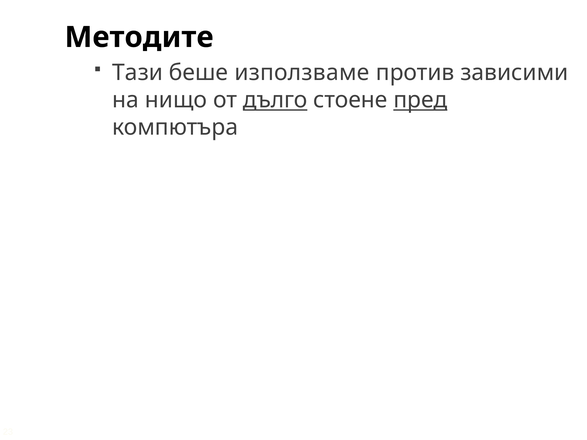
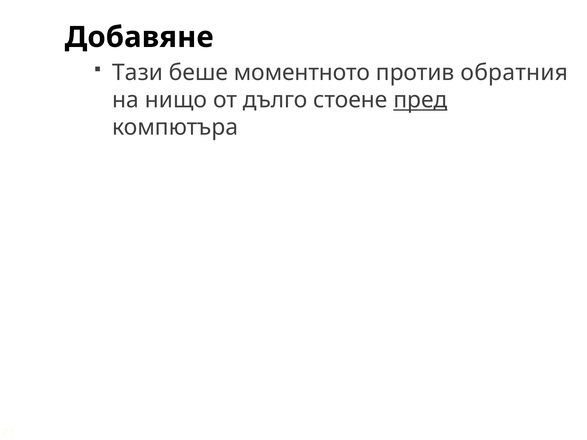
Методите: Методите -> Добавяне
използваме: използваме -> моментното
зависими: зависими -> обратния
дълго underline: present -> none
